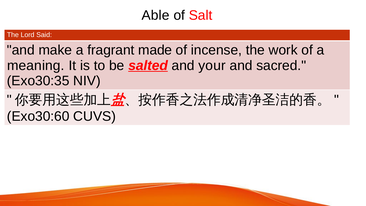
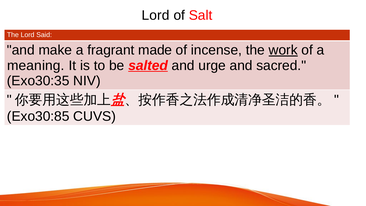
Able at (156, 15): Able -> Lord
work underline: none -> present
your: your -> urge
Exo30:60: Exo30:60 -> Exo30:85
